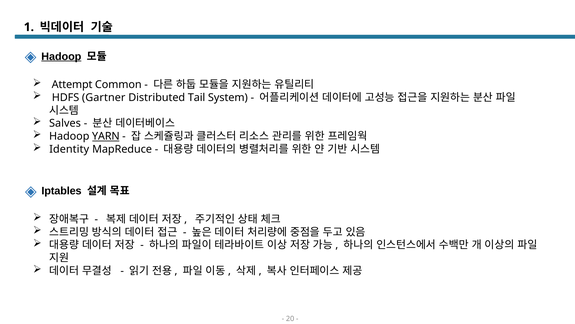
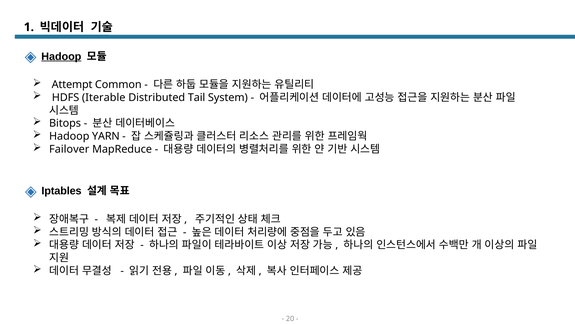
Gartner: Gartner -> Iterable
Salves: Salves -> Bitops
YARN underline: present -> none
Identity: Identity -> Failover
